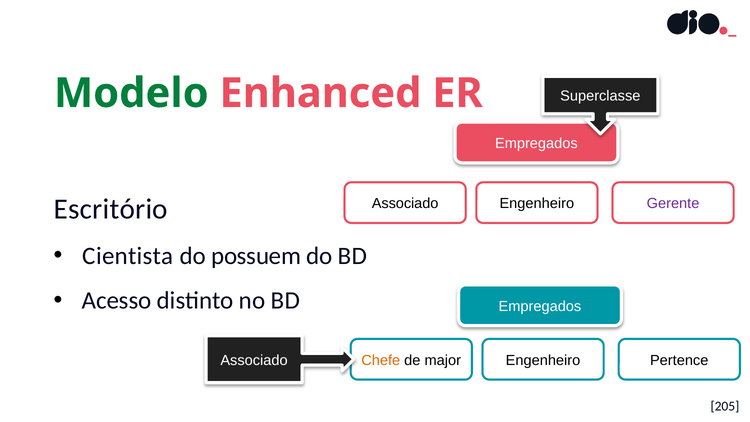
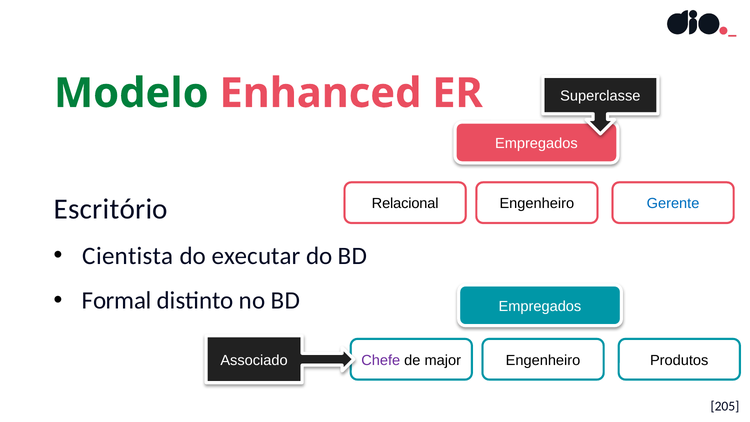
Associado at (405, 204): Associado -> Relacional
Gerente colour: purple -> blue
possuem: possuem -> executar
Acesso: Acesso -> Formal
Chefe colour: orange -> purple
Pertence: Pertence -> Produtos
